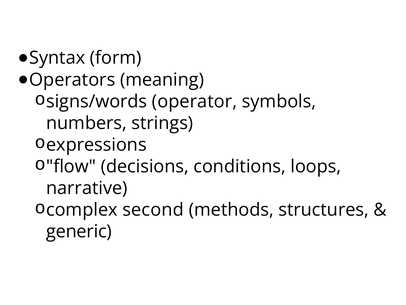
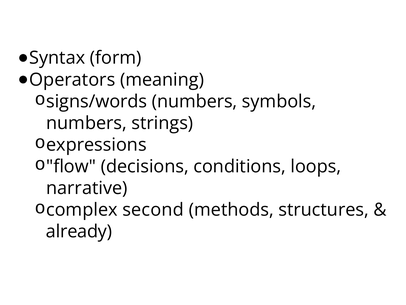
signs/words operator: operator -> numbers
generic: generic -> already
